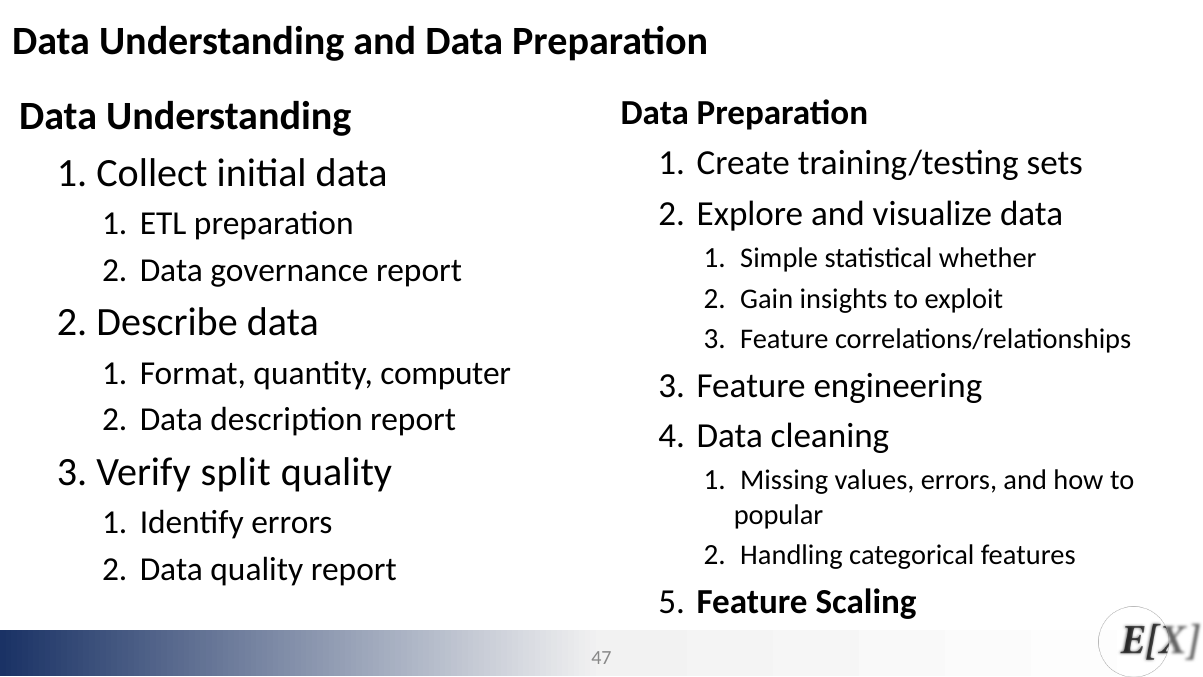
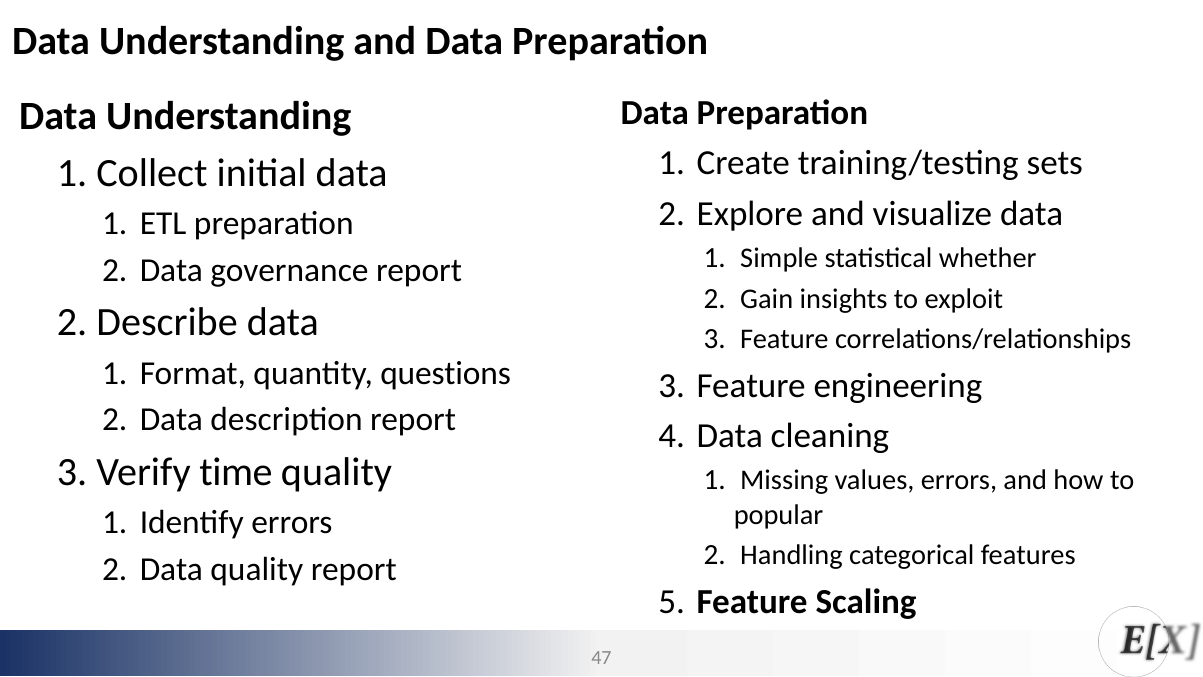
computer: computer -> questions
split: split -> time
